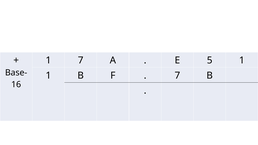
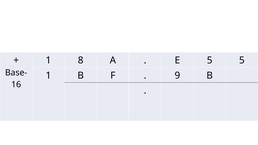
1 7: 7 -> 8
5 1: 1 -> 5
7 at (177, 76): 7 -> 9
